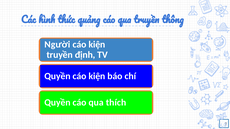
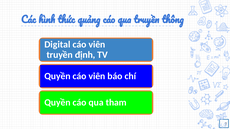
Người: Người -> Digital
kiện at (97, 45): kiện -> viên
kiện at (97, 76): kiện -> viên
thích: thích -> tham
